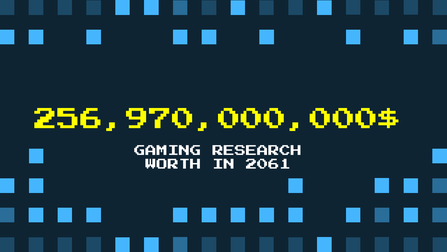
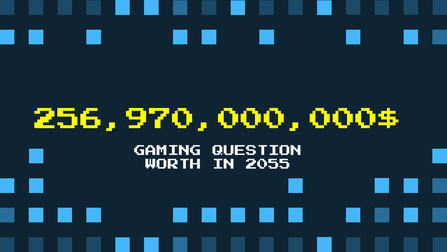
RESEARCH: RESEARCH -> QUESTION
2061: 2061 -> 2055
